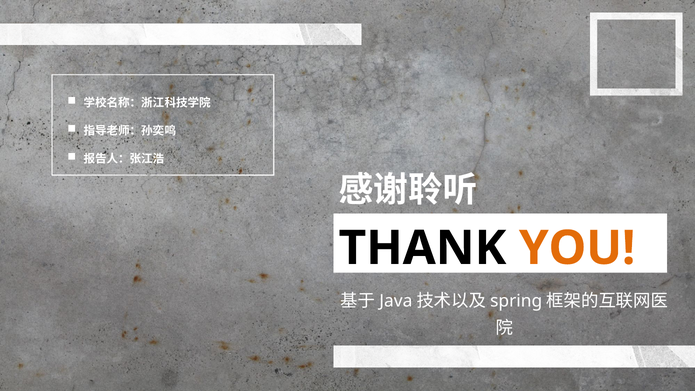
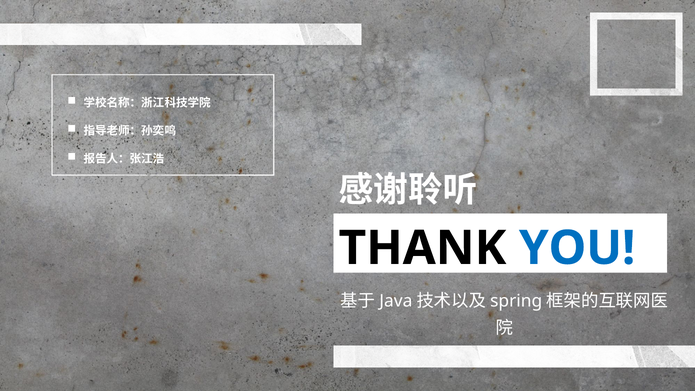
YOU colour: orange -> blue
